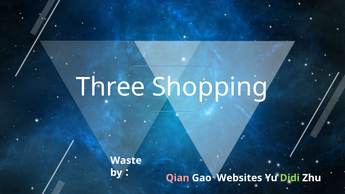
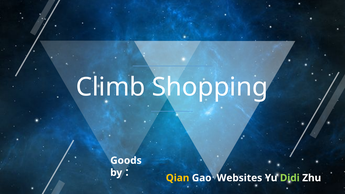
Three: Three -> Climb
Waste: Waste -> Goods
Qian colour: pink -> yellow
